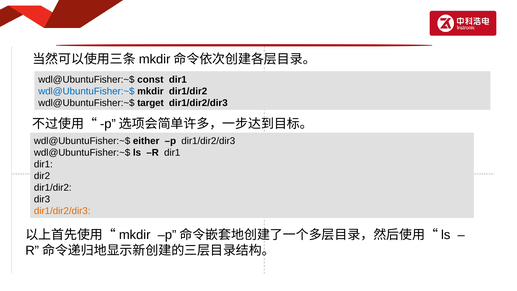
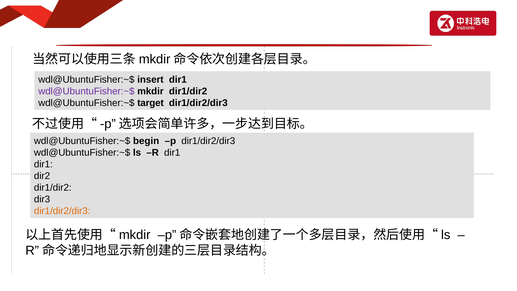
const: const -> insert
wdl@UbuntuFisher:~$ at (86, 91) colour: blue -> purple
either: either -> begin
